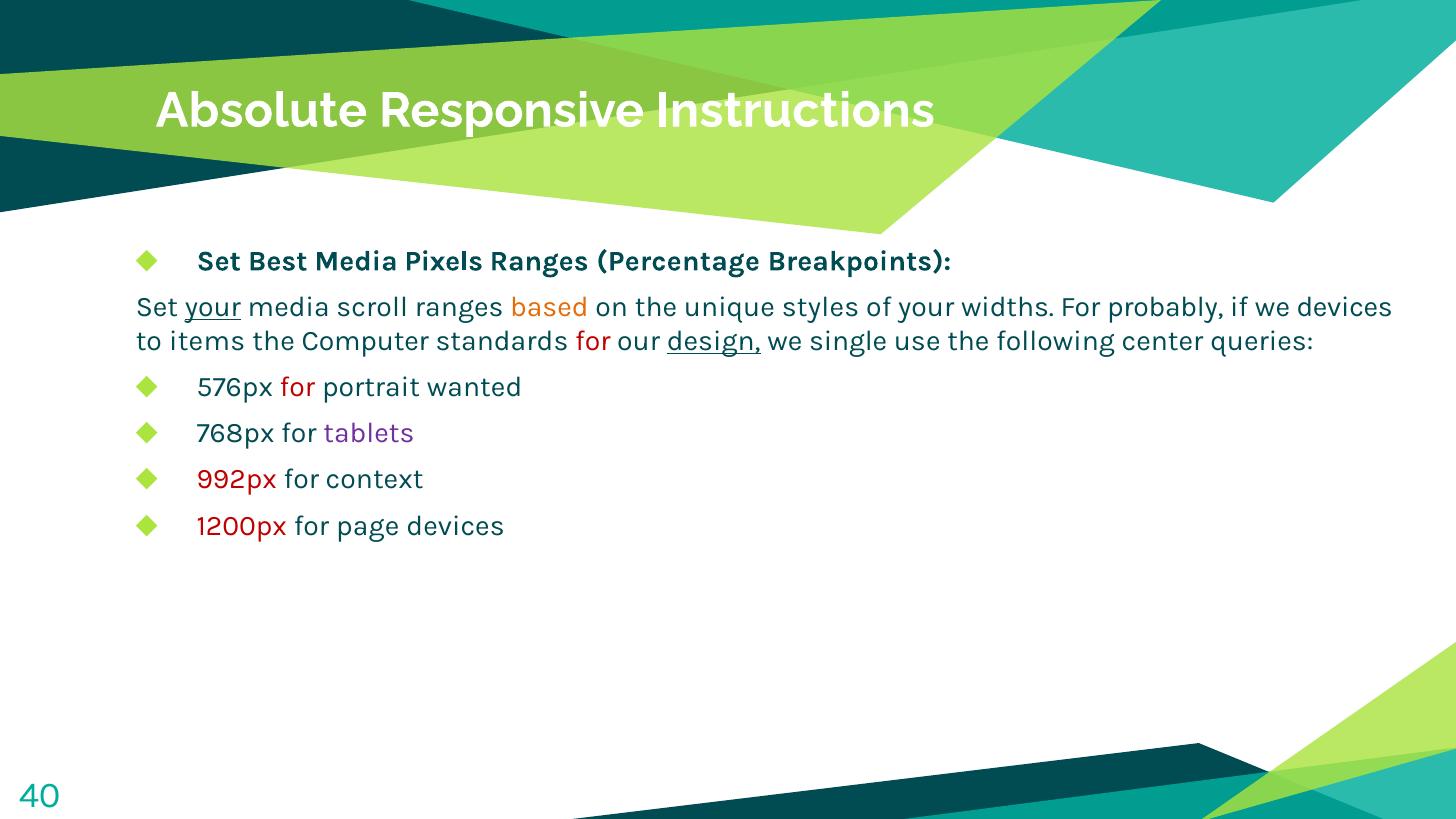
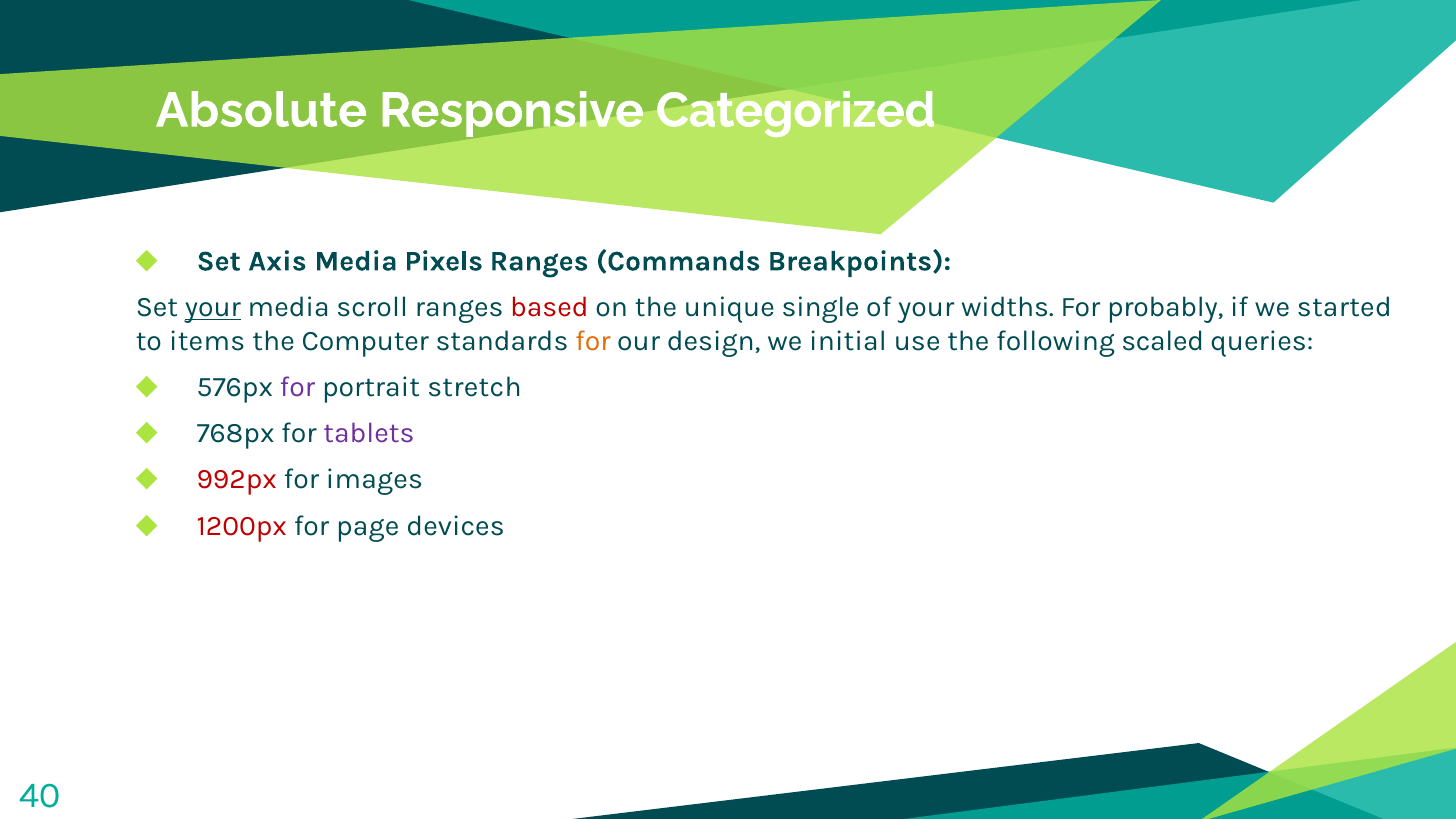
Instructions: Instructions -> Categorized
Best: Best -> Axis
Percentage: Percentage -> Commands
based colour: orange -> red
styles: styles -> single
we devices: devices -> started
for at (593, 341) colour: red -> orange
design underline: present -> none
single: single -> initial
center: center -> scaled
for at (297, 387) colour: red -> purple
wanted: wanted -> stretch
context: context -> images
